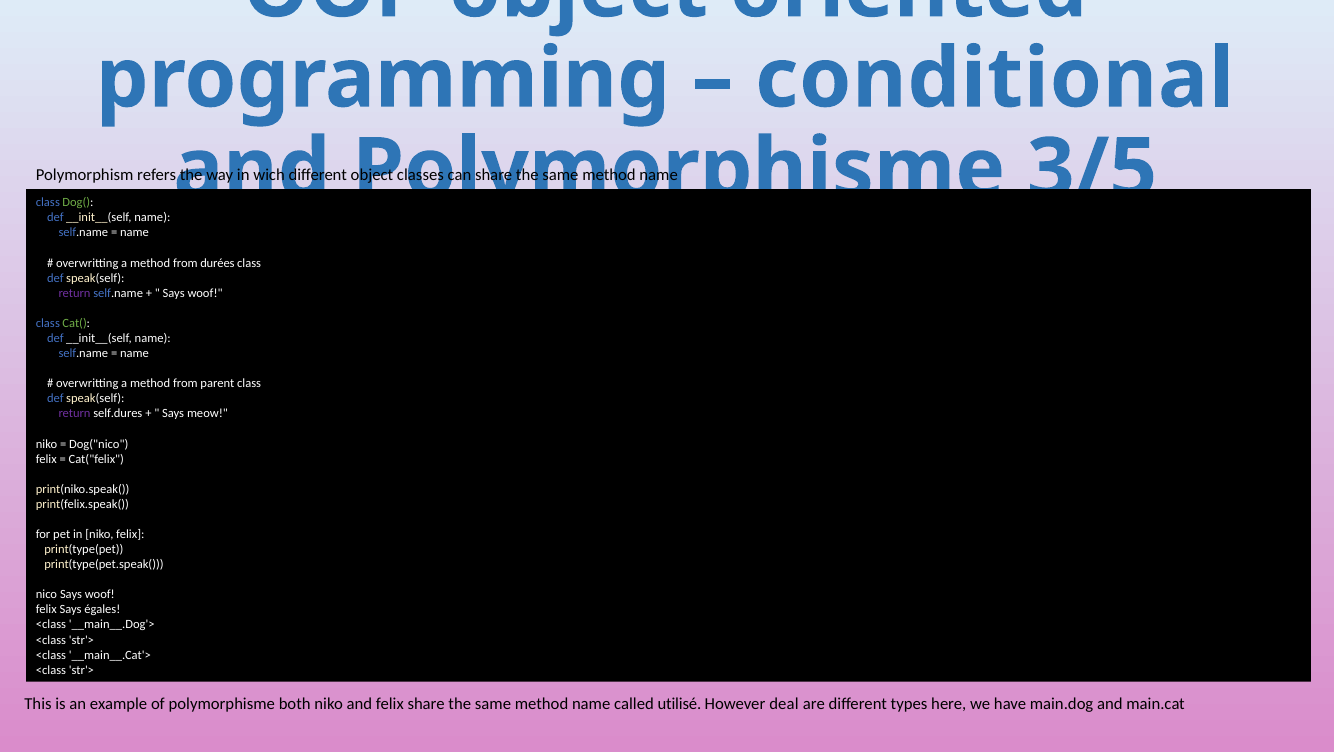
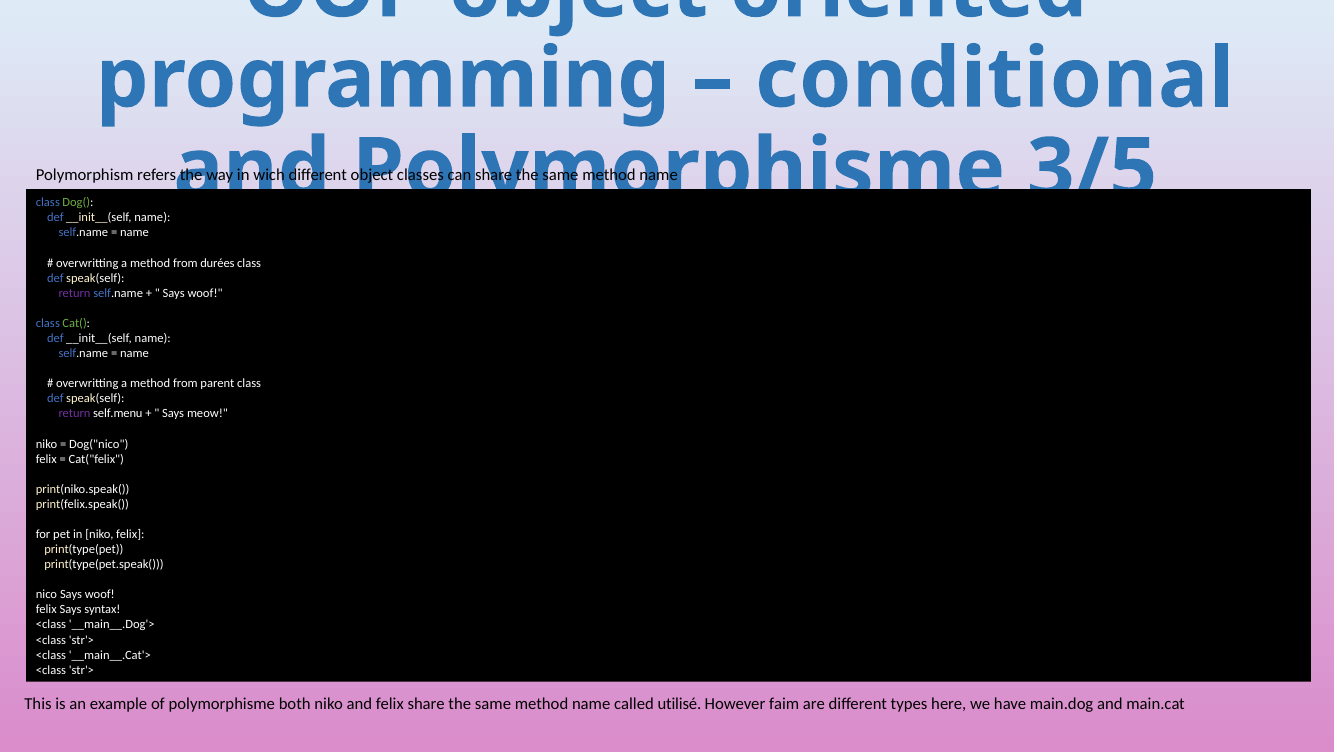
self.dures: self.dures -> self.menu
égales: égales -> syntax
deal: deal -> faim
